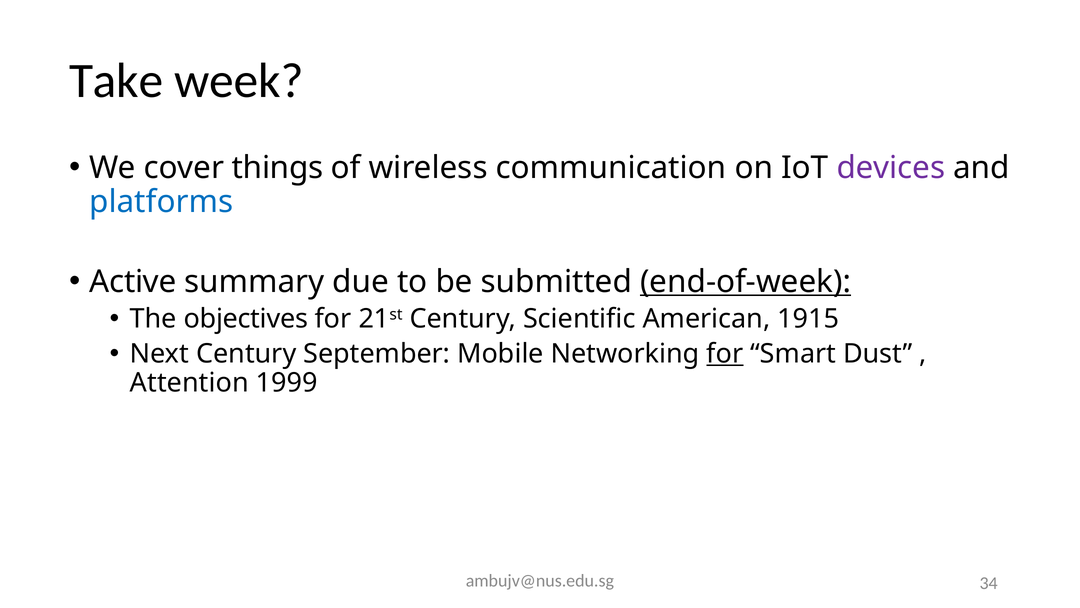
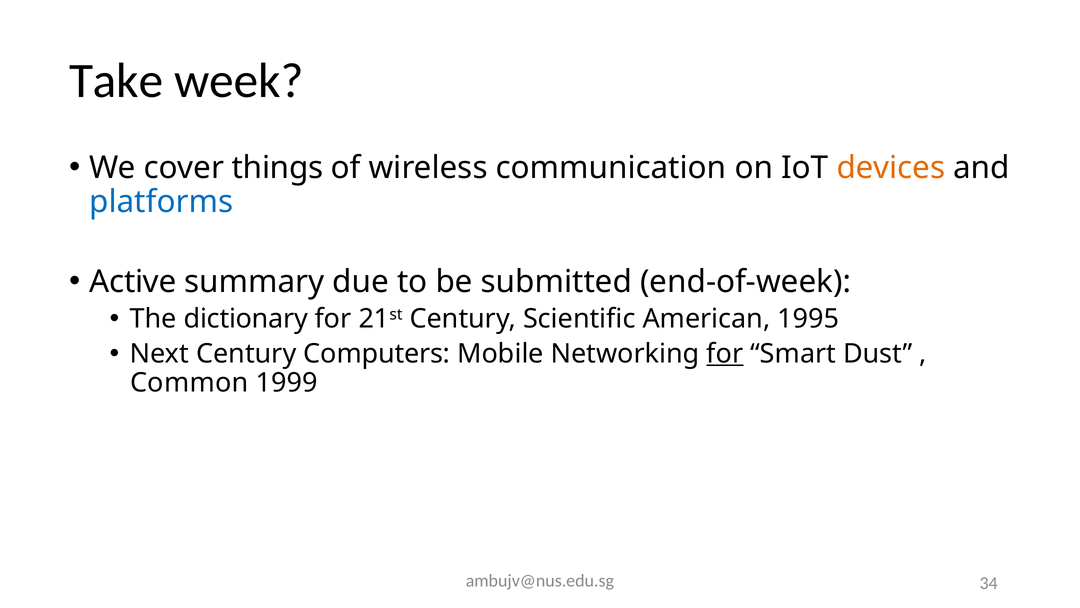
devices colour: purple -> orange
end-of-week underline: present -> none
objectives: objectives -> dictionary
1915: 1915 -> 1995
September: September -> Computers
Attention: Attention -> Common
